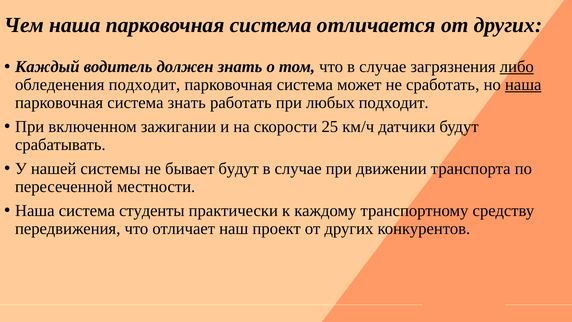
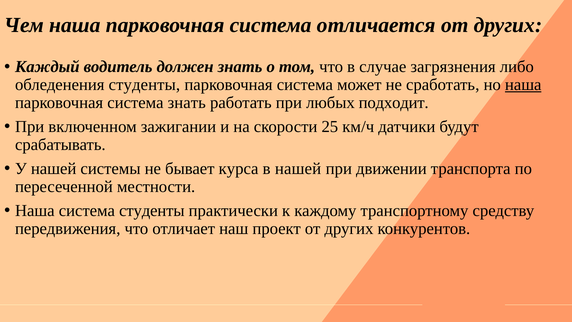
либо underline: present -> none
обледенения подходит: подходит -> студенты
бывает будут: будут -> курса
случае at (298, 169): случае -> нашей
